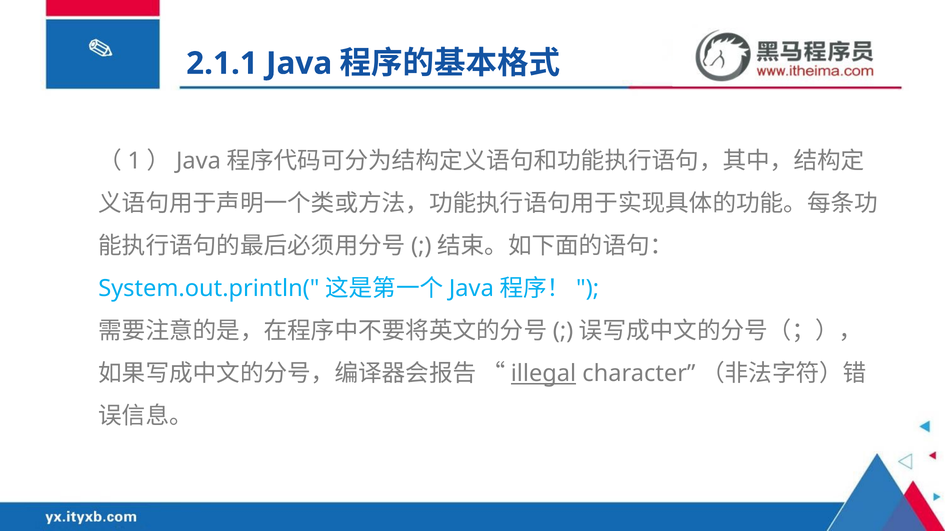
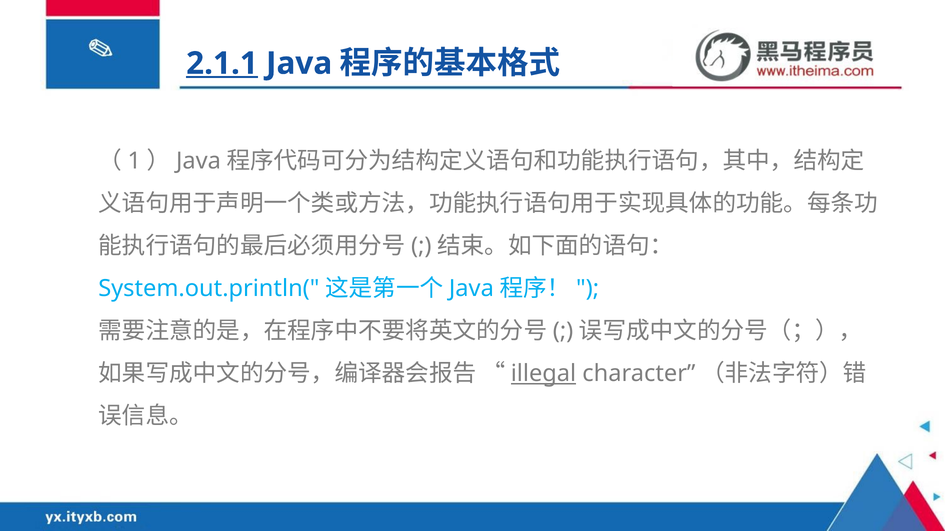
2.1.1 underline: none -> present
